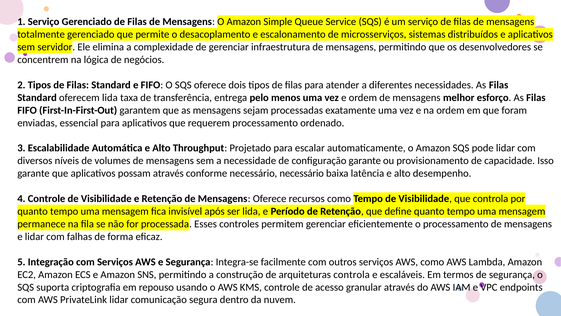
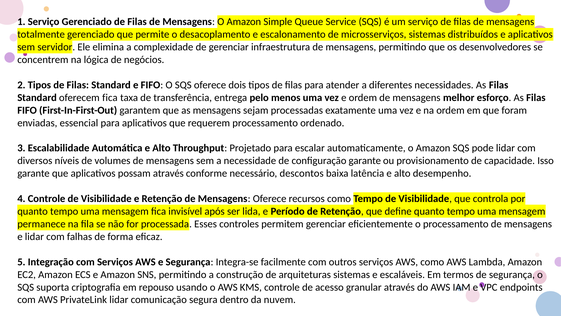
oferecem lida: lida -> fica
necessário necessário: necessário -> descontos
arquiteturas controla: controla -> sistemas
